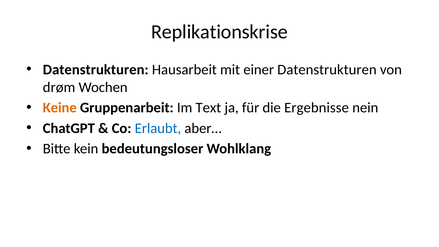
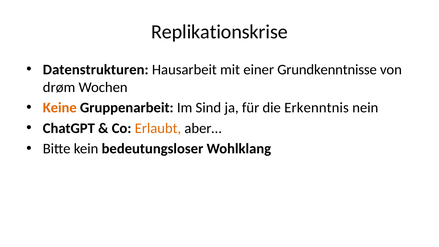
einer Datenstrukturen: Datenstrukturen -> Grundkenntnisse
Text: Text -> Sind
Ergebnisse: Ergebnisse -> Erkenntnis
Erlaubt colour: blue -> orange
